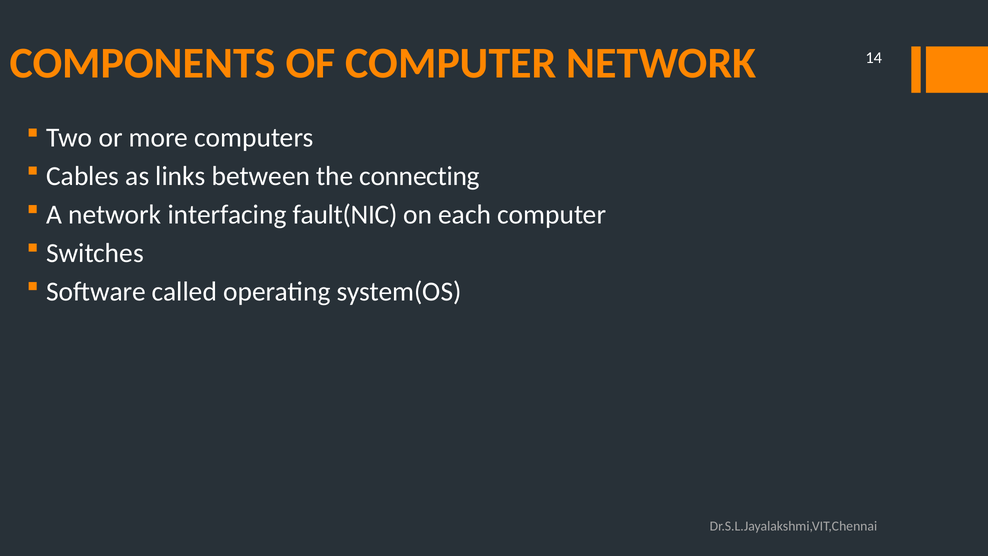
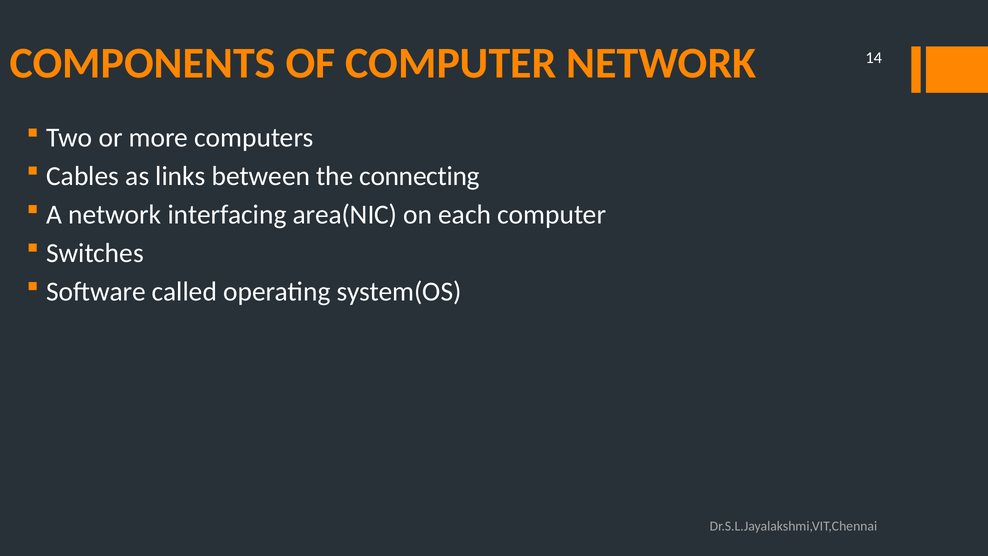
fault(NIC: fault(NIC -> area(NIC
